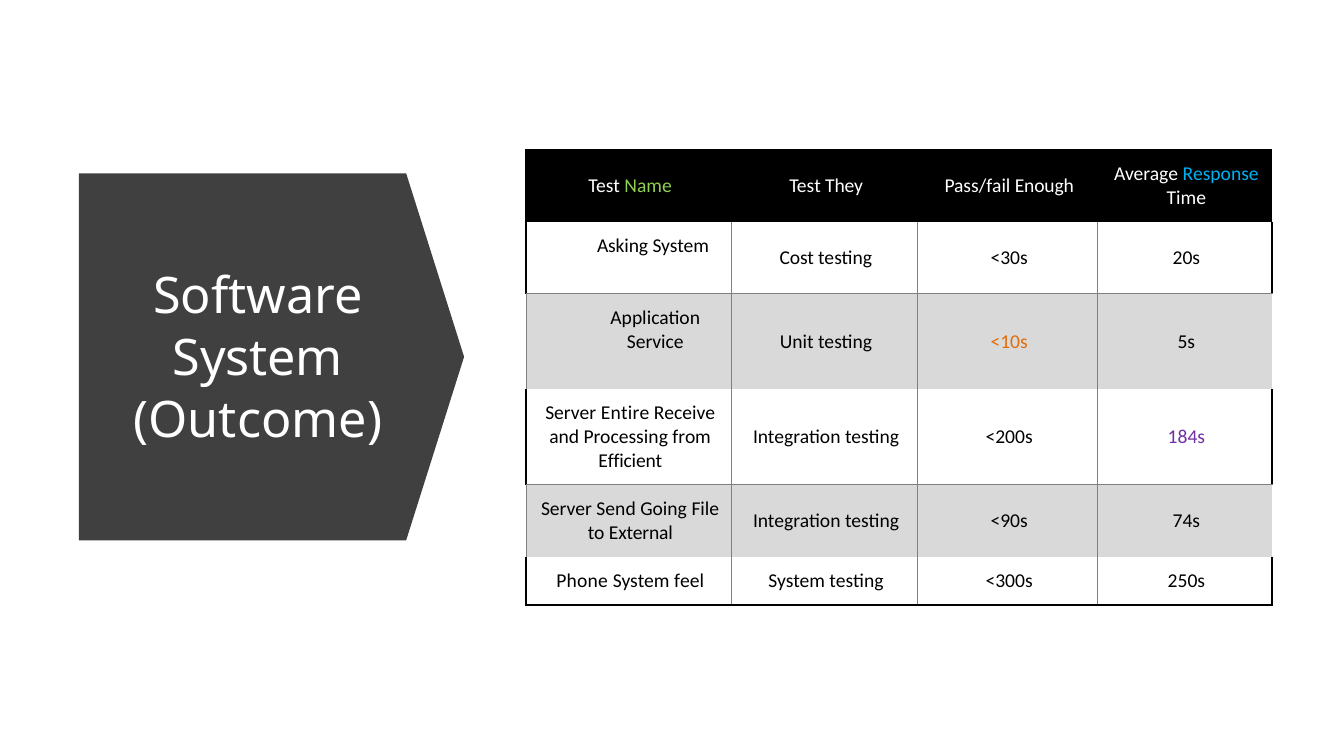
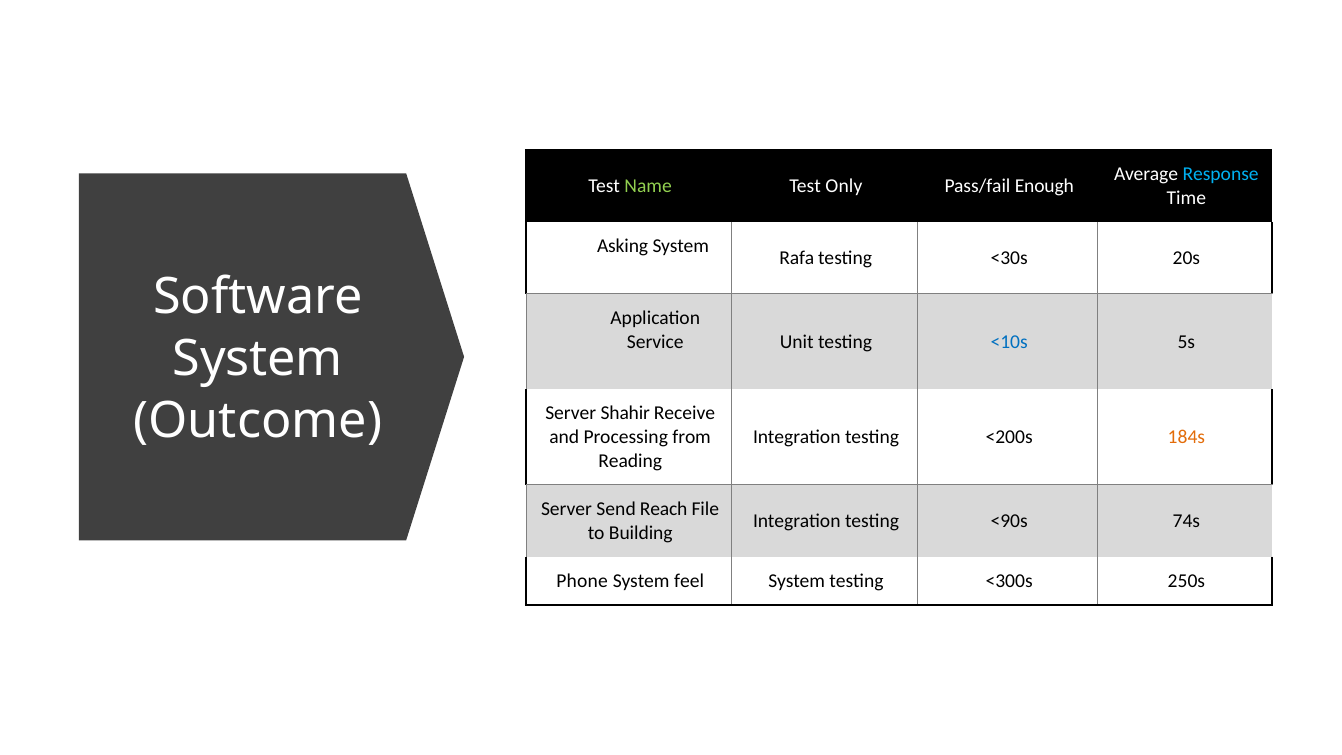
They: They -> Only
Cost: Cost -> Rafa
<10s colour: orange -> blue
Entire: Entire -> Shahir
184s colour: purple -> orange
Efficient: Efficient -> Reading
Going: Going -> Reach
External: External -> Building
